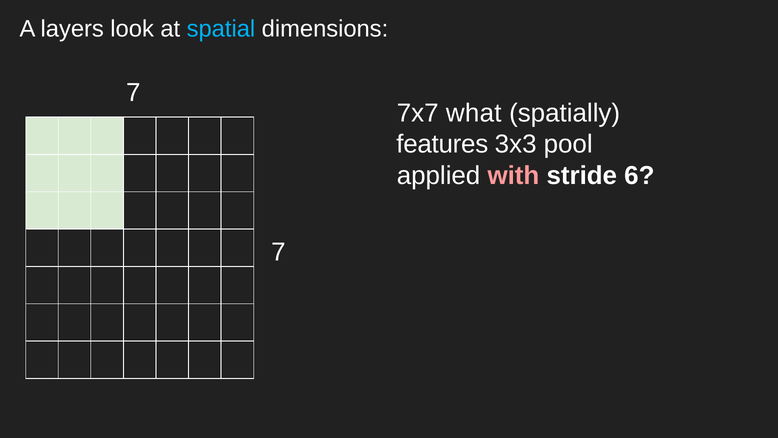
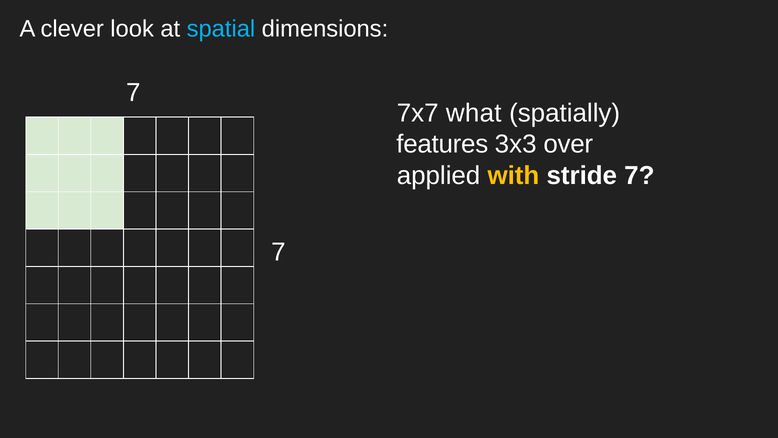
layers: layers -> clever
pool: pool -> over
with colour: pink -> yellow
stride 6: 6 -> 7
